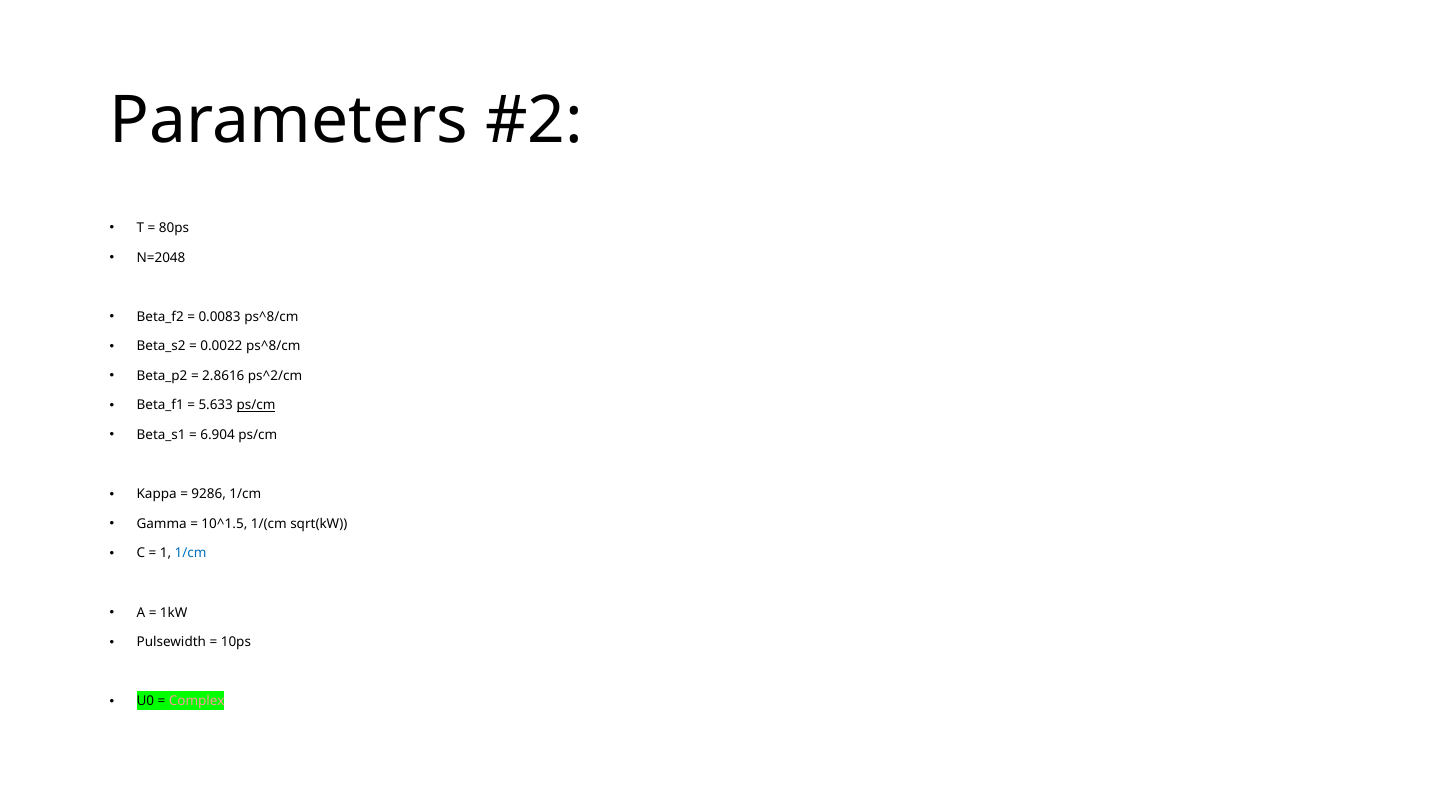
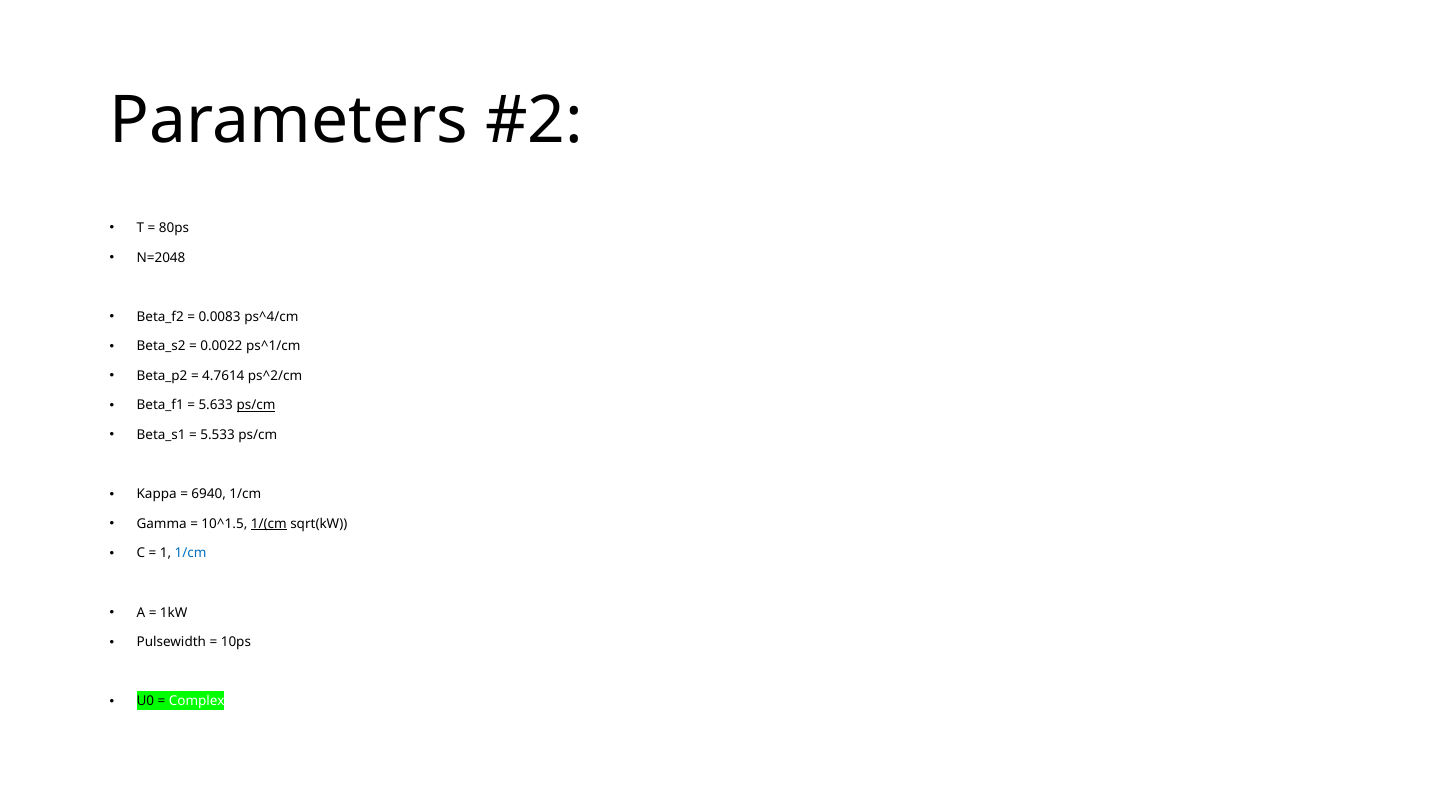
0.0083 ps^8/cm: ps^8/cm -> ps^4/cm
0.0022 ps^8/cm: ps^8/cm -> ps^1/cm
2.8616: 2.8616 -> 4.7614
6.904: 6.904 -> 5.533
9286: 9286 -> 6940
1/(cm underline: none -> present
Complex colour: pink -> white
